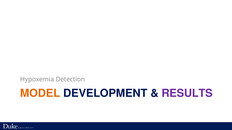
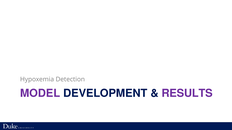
MODEL colour: orange -> purple
